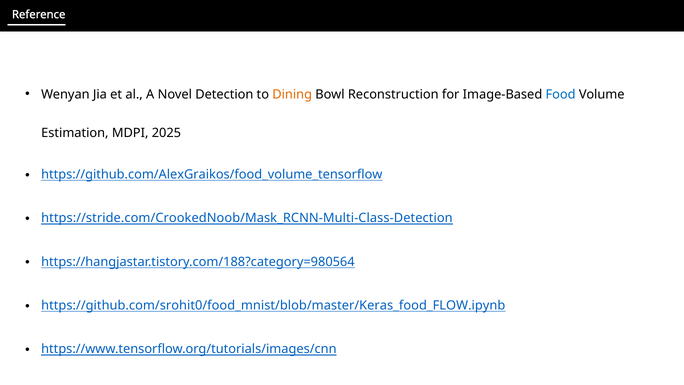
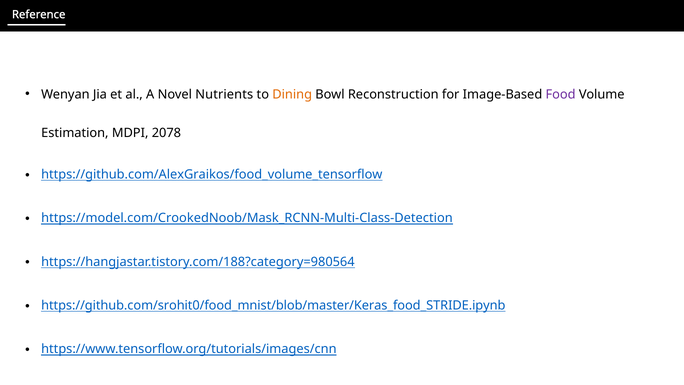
Detection: Detection -> Nutrients
Food colour: blue -> purple
2025: 2025 -> 2078
https://stride.com/CrookedNoob/Mask_RCNN-Multi-Class-Detection: https://stride.com/CrookedNoob/Mask_RCNN-Multi-Class-Detection -> https://model.com/CrookedNoob/Mask_RCNN-Multi-Class-Detection
https://github.com/srohit0/food_mnist/blob/master/Keras_food_FLOW.ipynb: https://github.com/srohit0/food_mnist/blob/master/Keras_food_FLOW.ipynb -> https://github.com/srohit0/food_mnist/blob/master/Keras_food_STRIDE.ipynb
